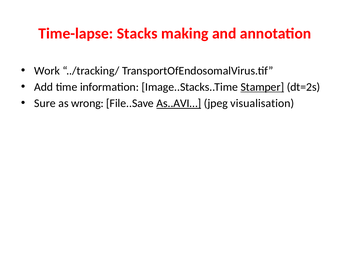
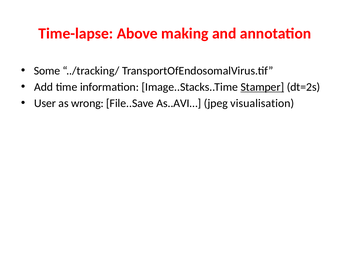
Stacks: Stacks -> Above
Work: Work -> Some
Sure: Sure -> User
As..AVI… underline: present -> none
